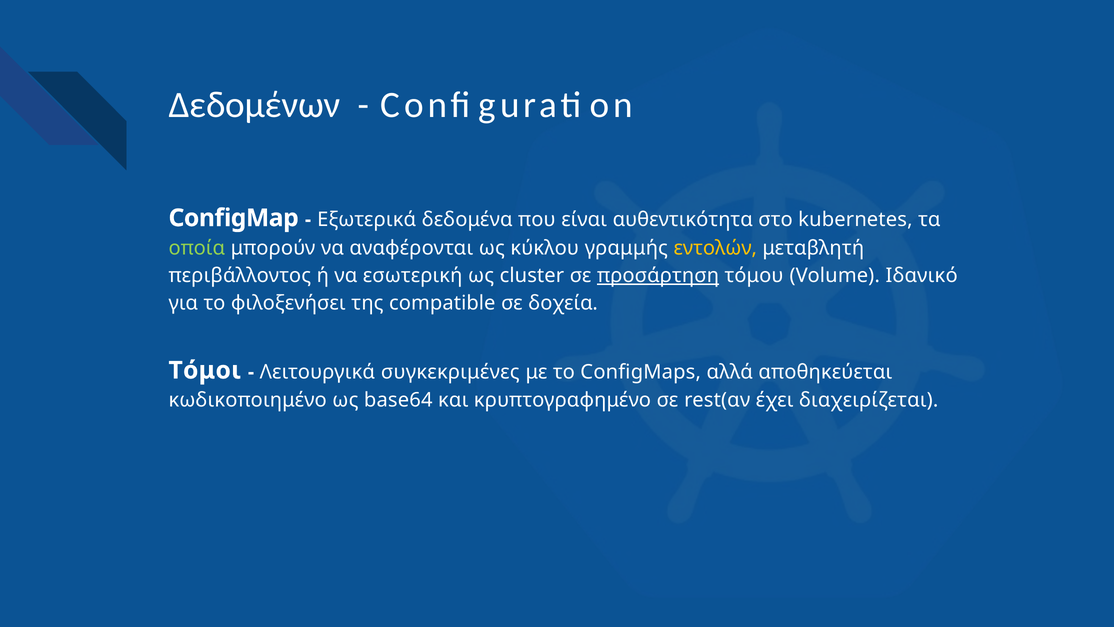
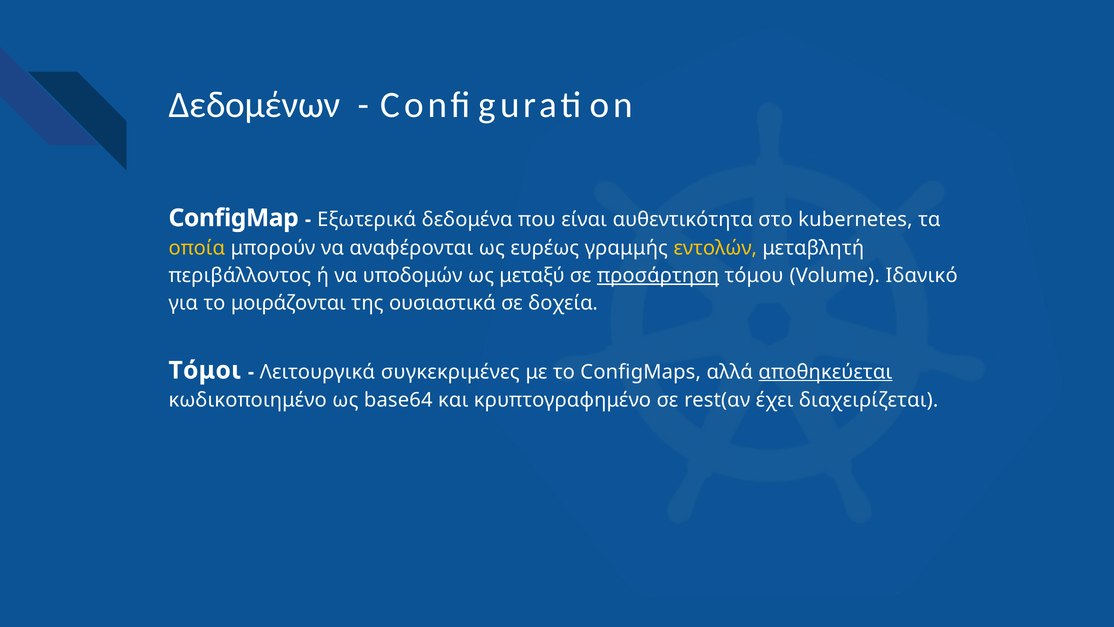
οποία colour: light green -> yellow
κύκλου: κύκλου -> ευρέως
εσωτερική: εσωτερική -> υποδομών
cluster: cluster -> μεταξύ
φιλοξενήσει: φιλοξενήσει -> μοιράζονται
compatible: compatible -> ουσιαστικά
αποθηκεύεται underline: none -> present
